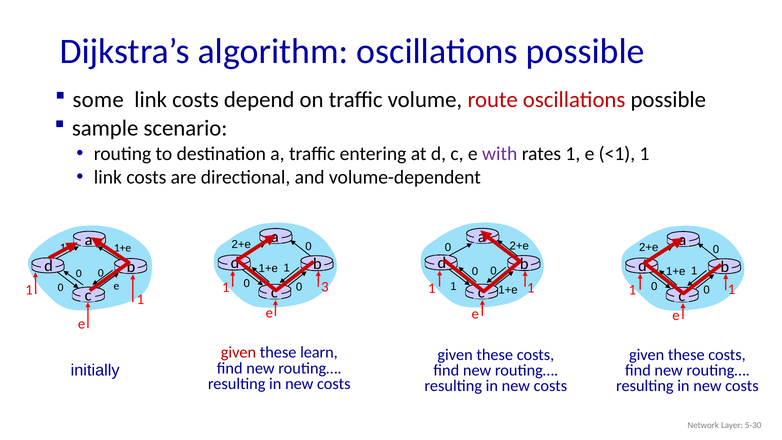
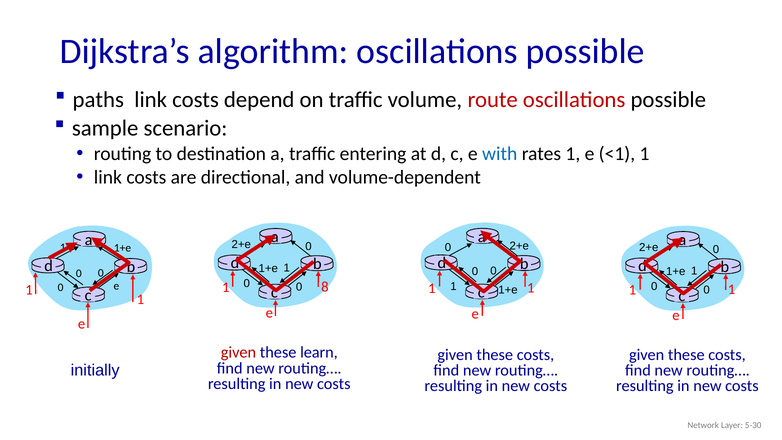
some: some -> paths
with colour: purple -> blue
3: 3 -> 8
